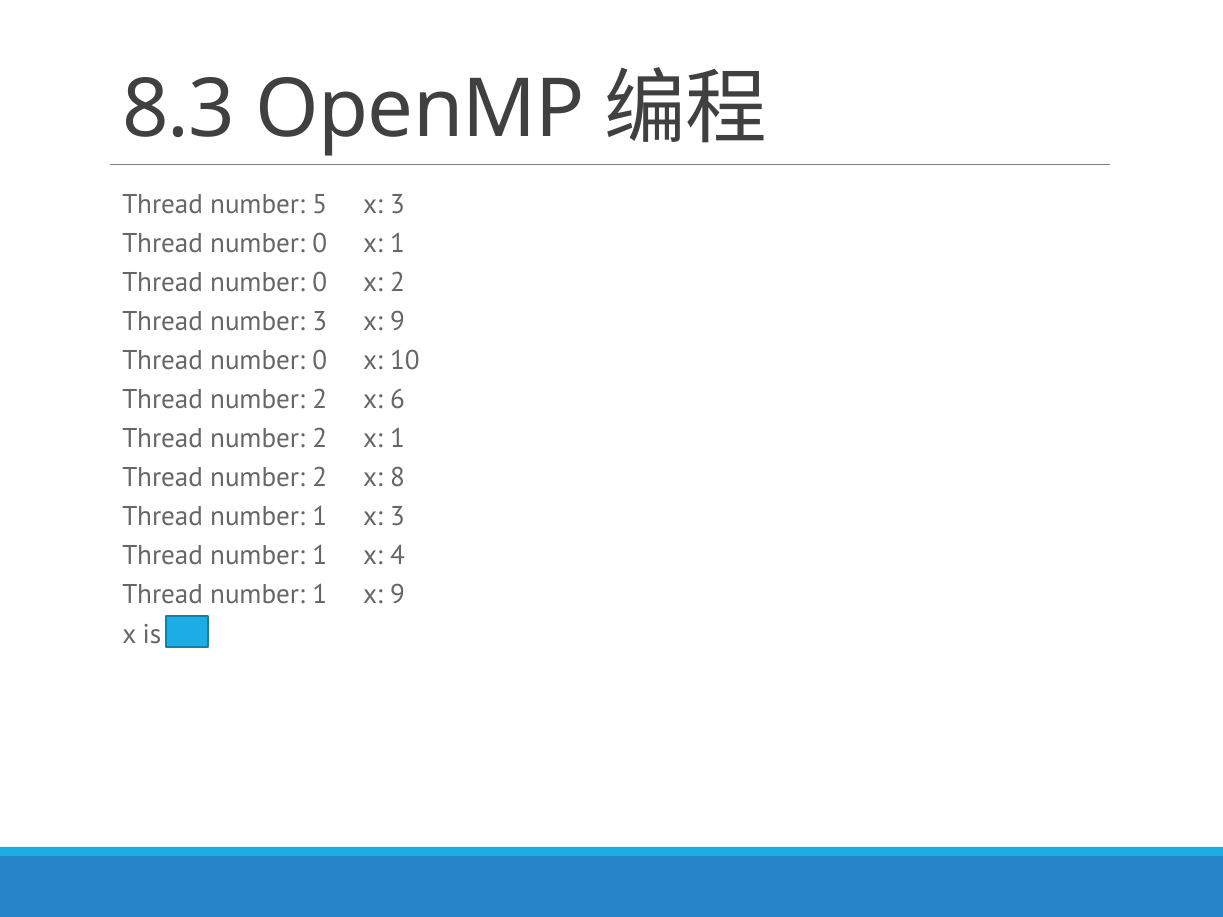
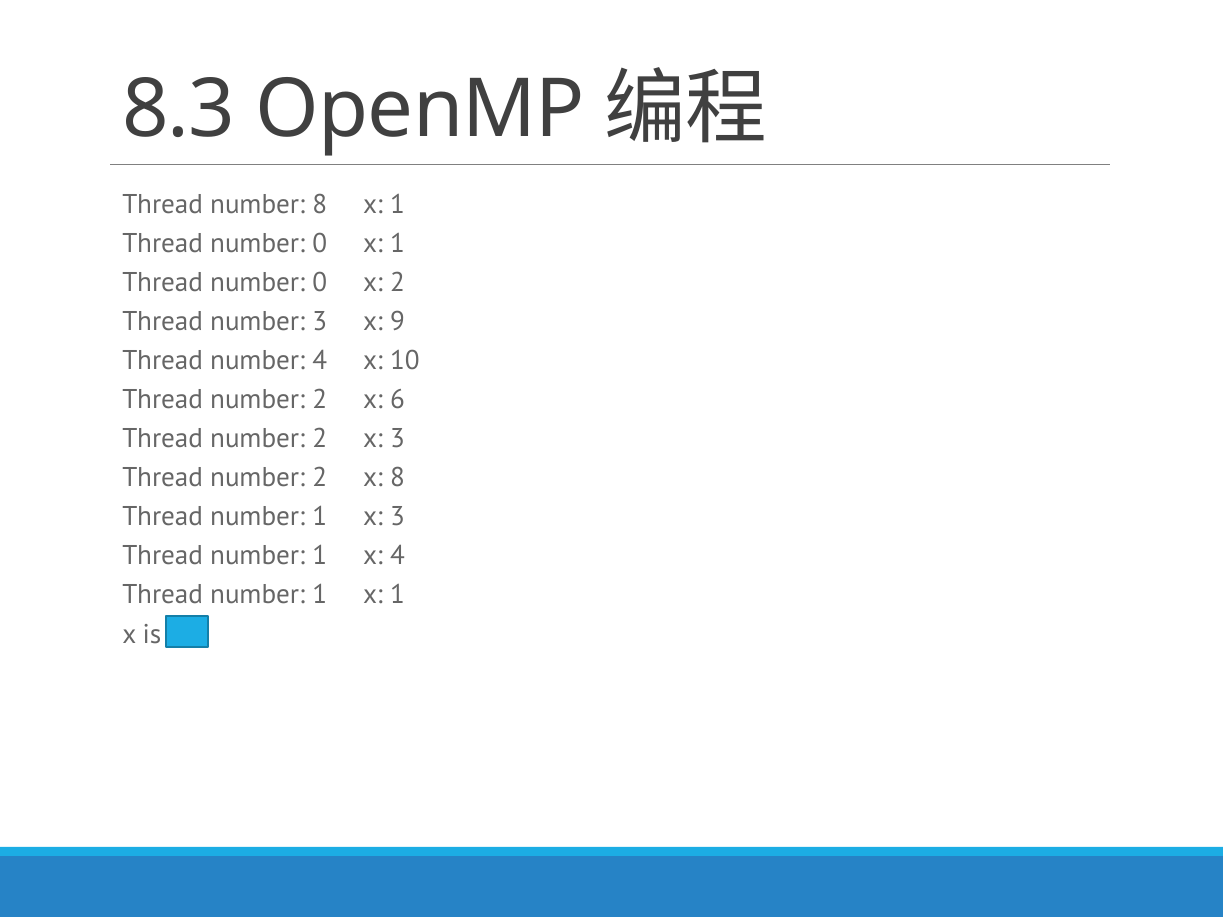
number 5: 5 -> 8
3 at (398, 204): 3 -> 1
0 at (320, 361): 0 -> 4
2 x 1: 1 -> 3
1 x 9: 9 -> 1
